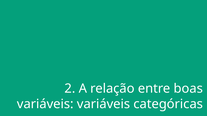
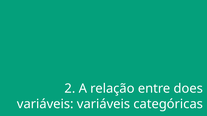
boas: boas -> does
